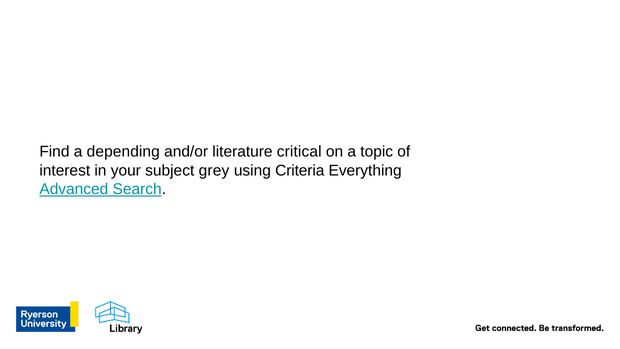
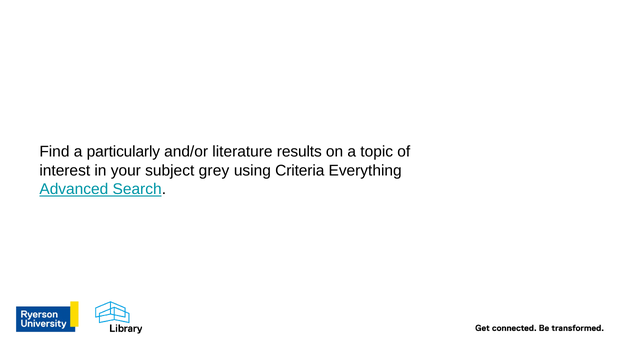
depending: depending -> particularly
critical: critical -> results
